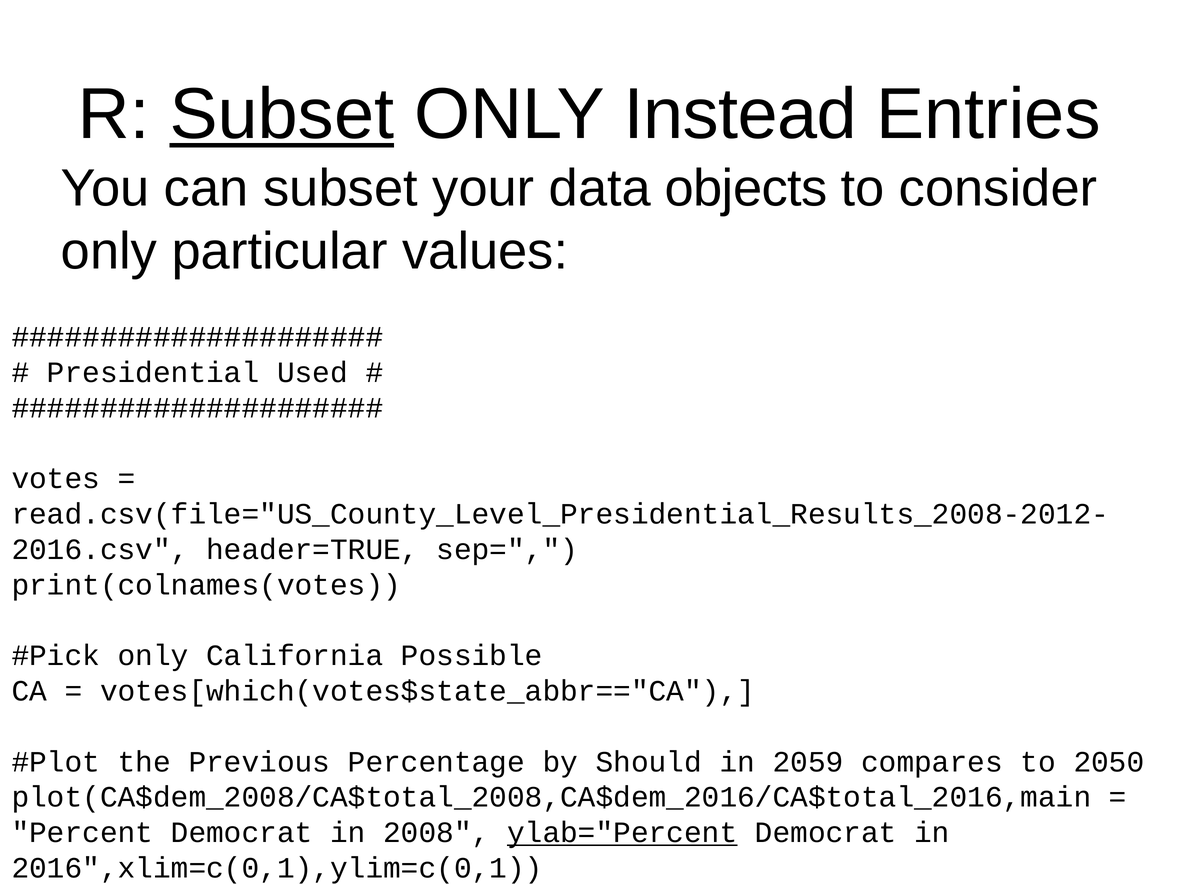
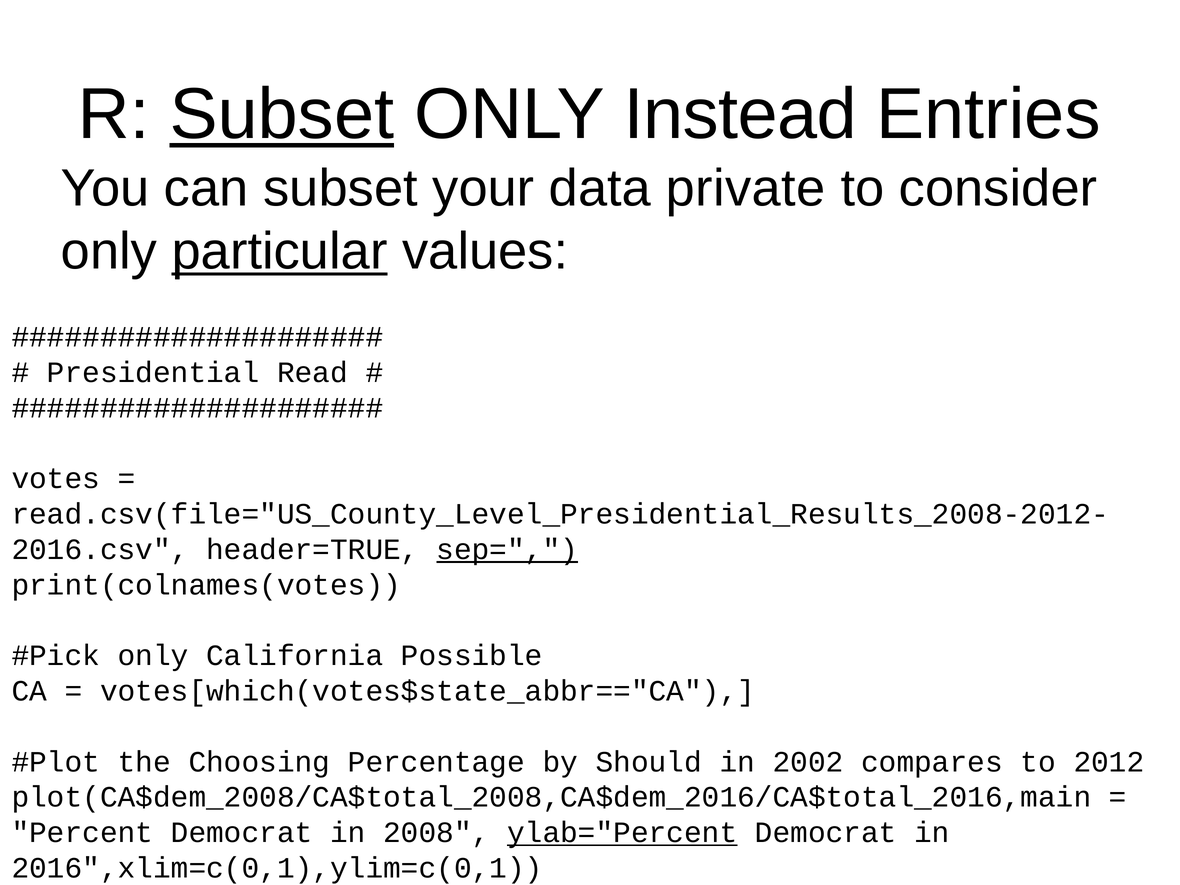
objects: objects -> private
particular underline: none -> present
Used: Used -> Read
sep= underline: none -> present
Previous: Previous -> Choosing
2059: 2059 -> 2002
2050: 2050 -> 2012
